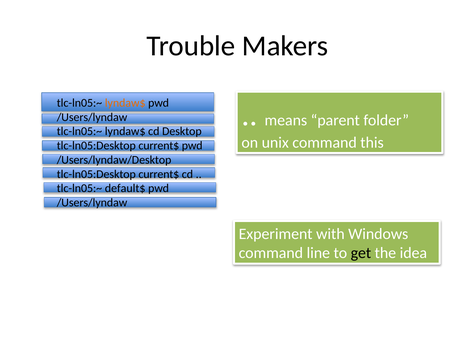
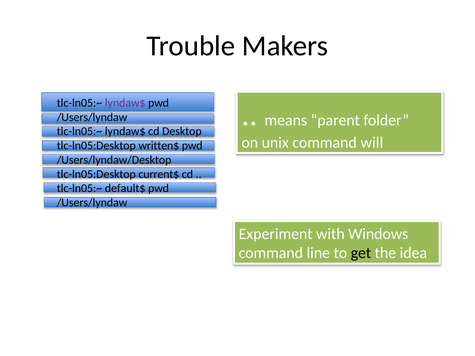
lyndaw$ at (125, 103) colour: orange -> purple
this: this -> will
current$ at (159, 146): current$ -> written$
